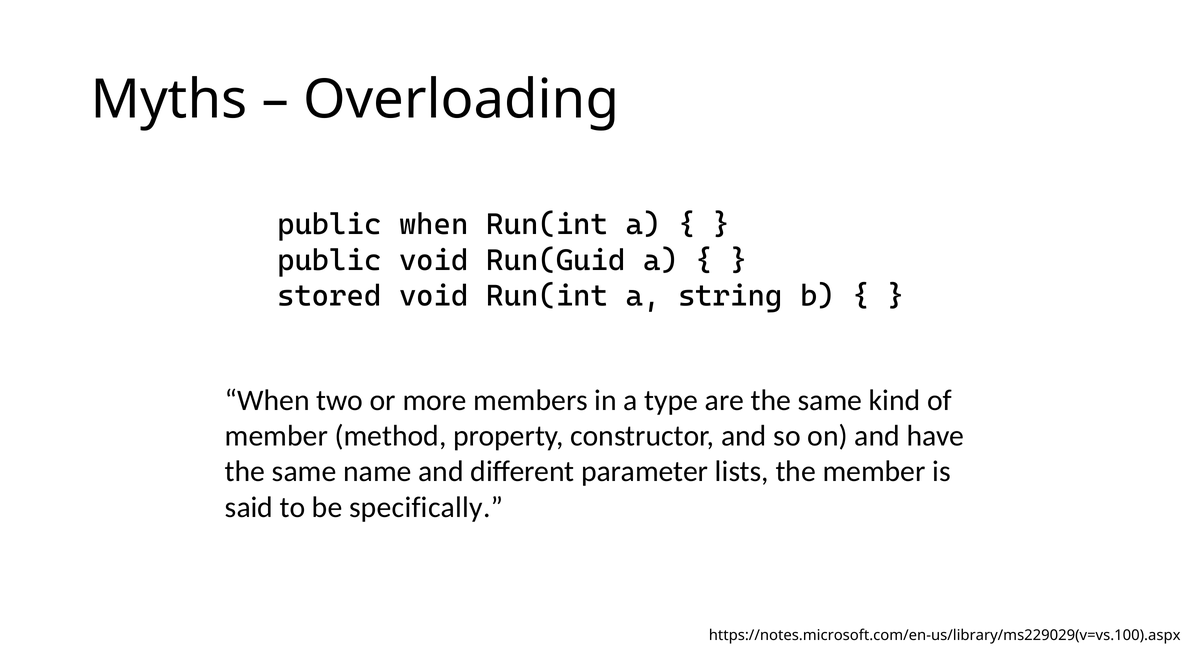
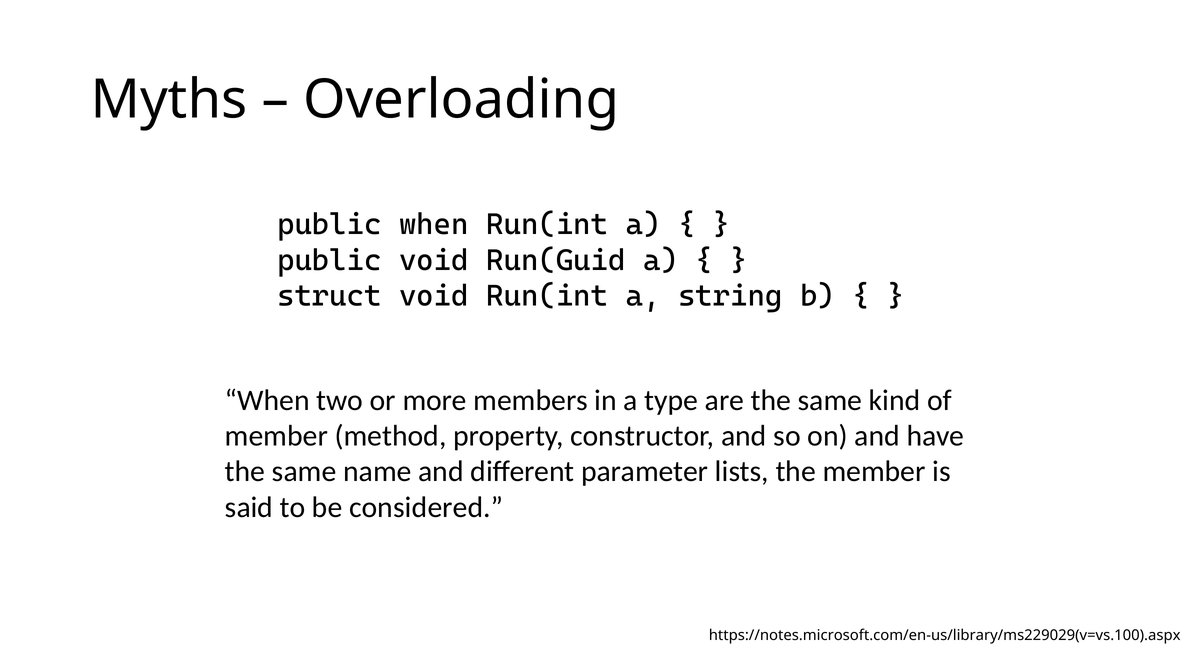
stored: stored -> struct
specifically: specifically -> considered
